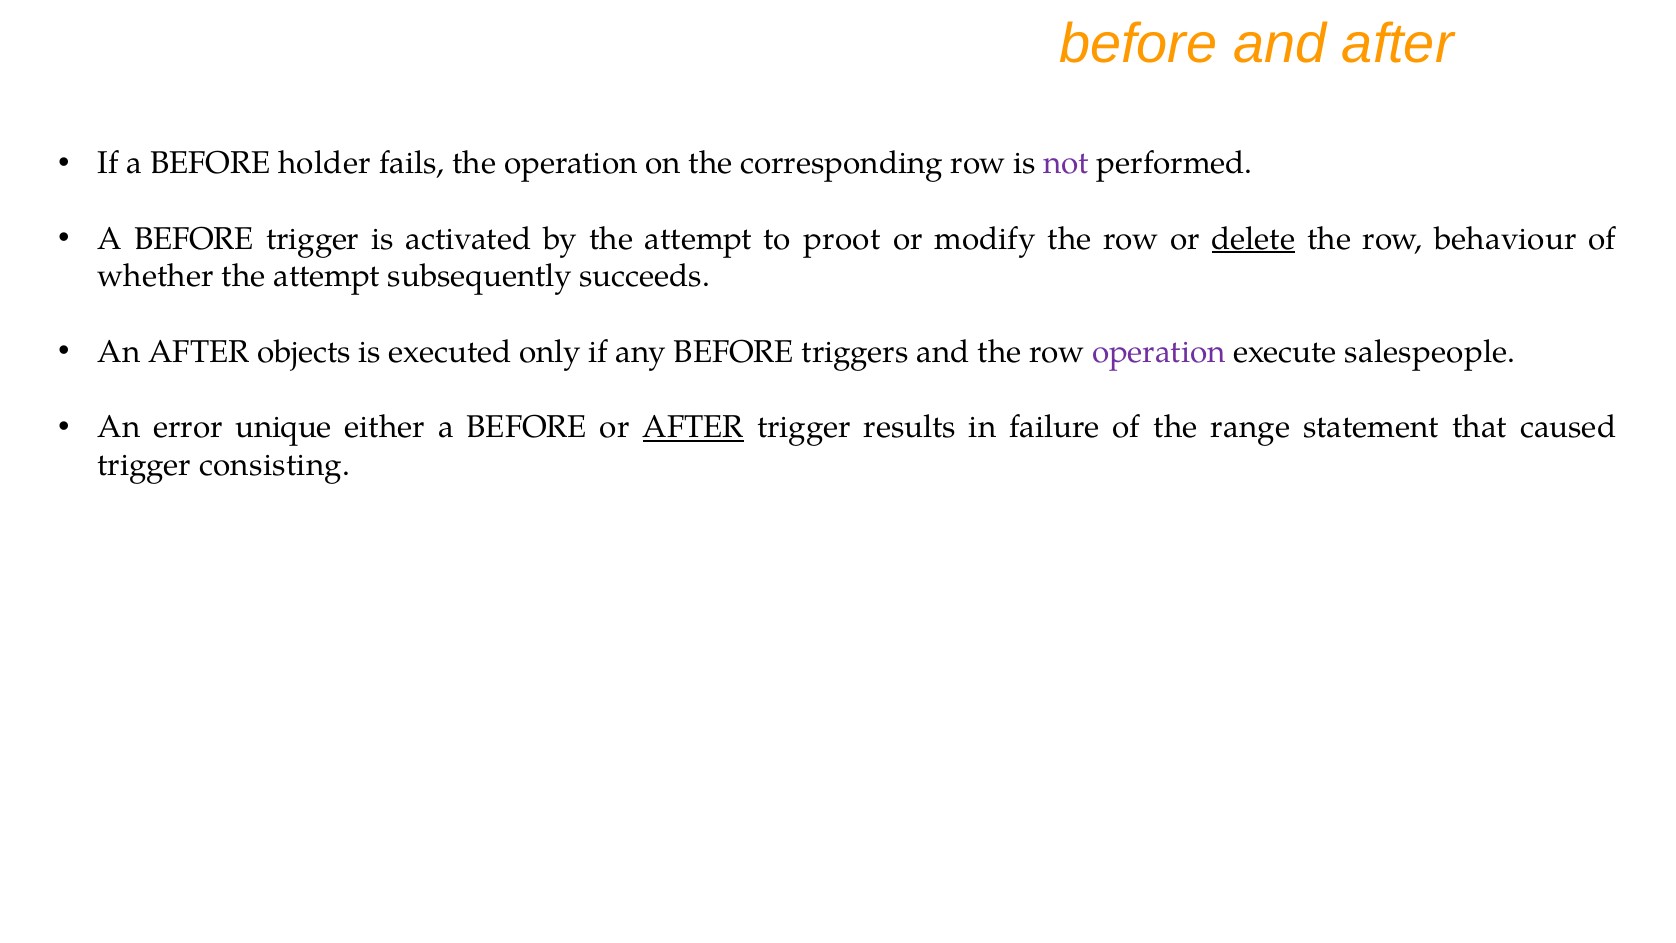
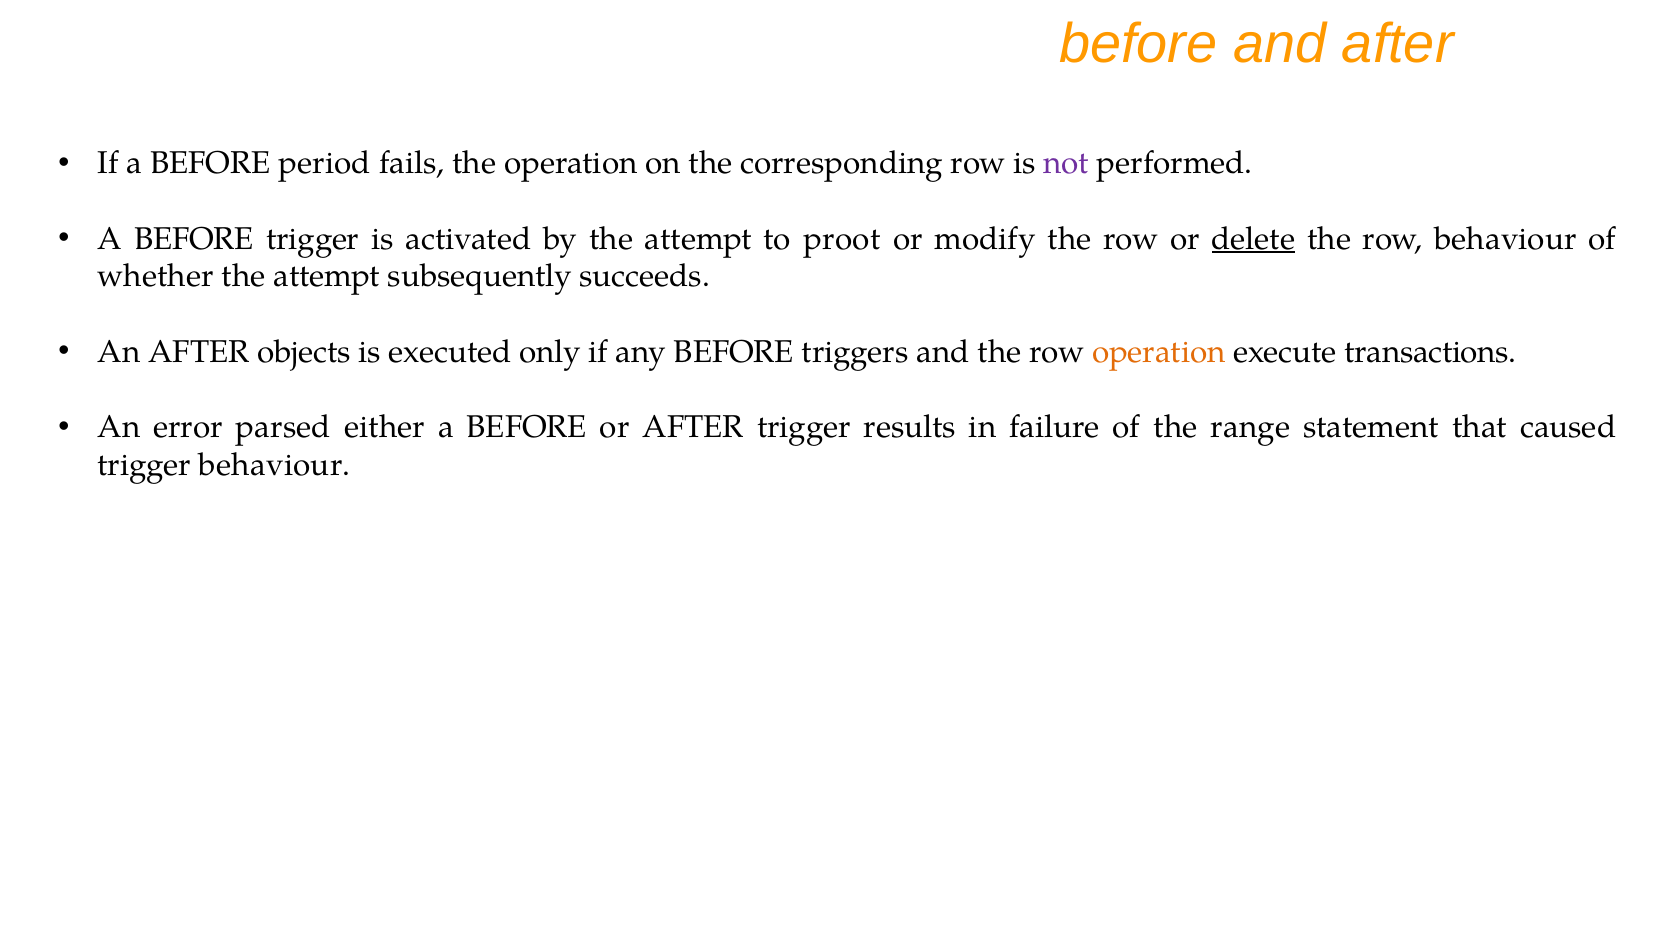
holder: holder -> period
operation at (1159, 352) colour: purple -> orange
salespeople: salespeople -> transactions
unique: unique -> parsed
AFTER at (693, 427) underline: present -> none
trigger consisting: consisting -> behaviour
